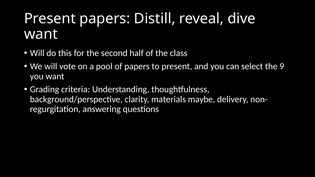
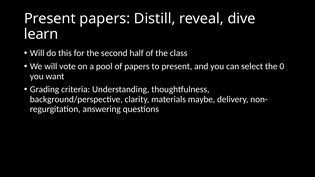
want at (41, 34): want -> learn
9: 9 -> 0
